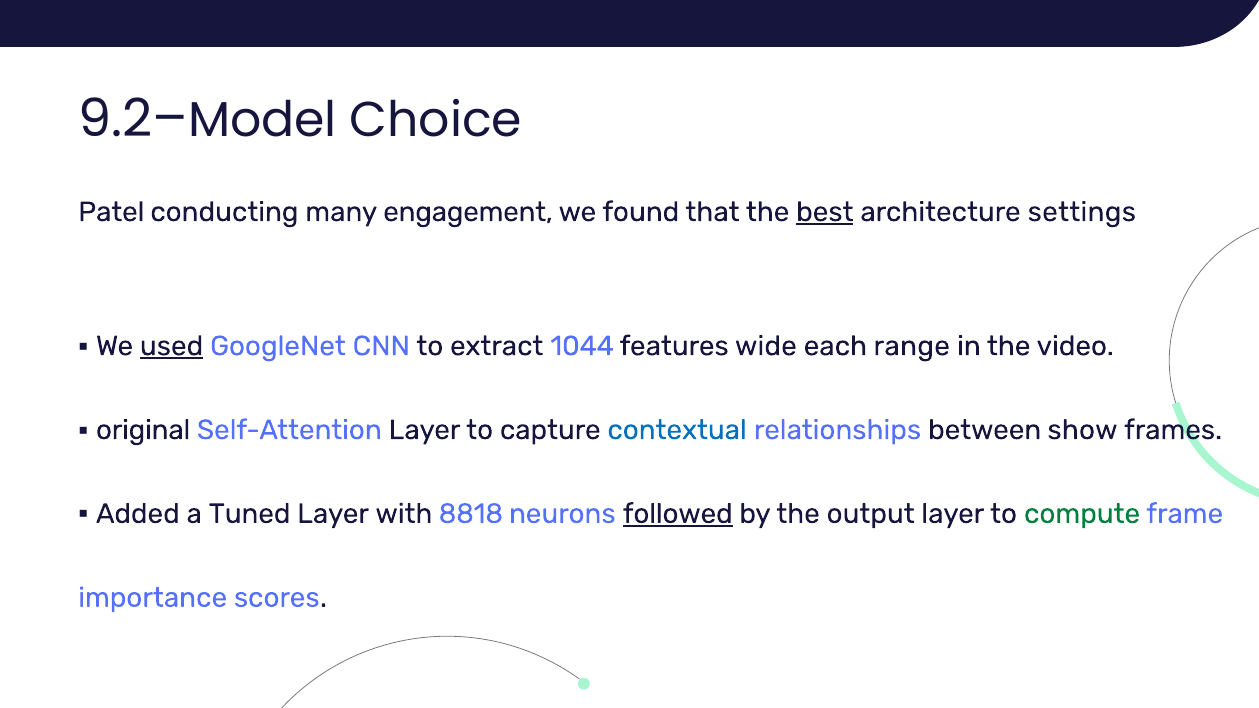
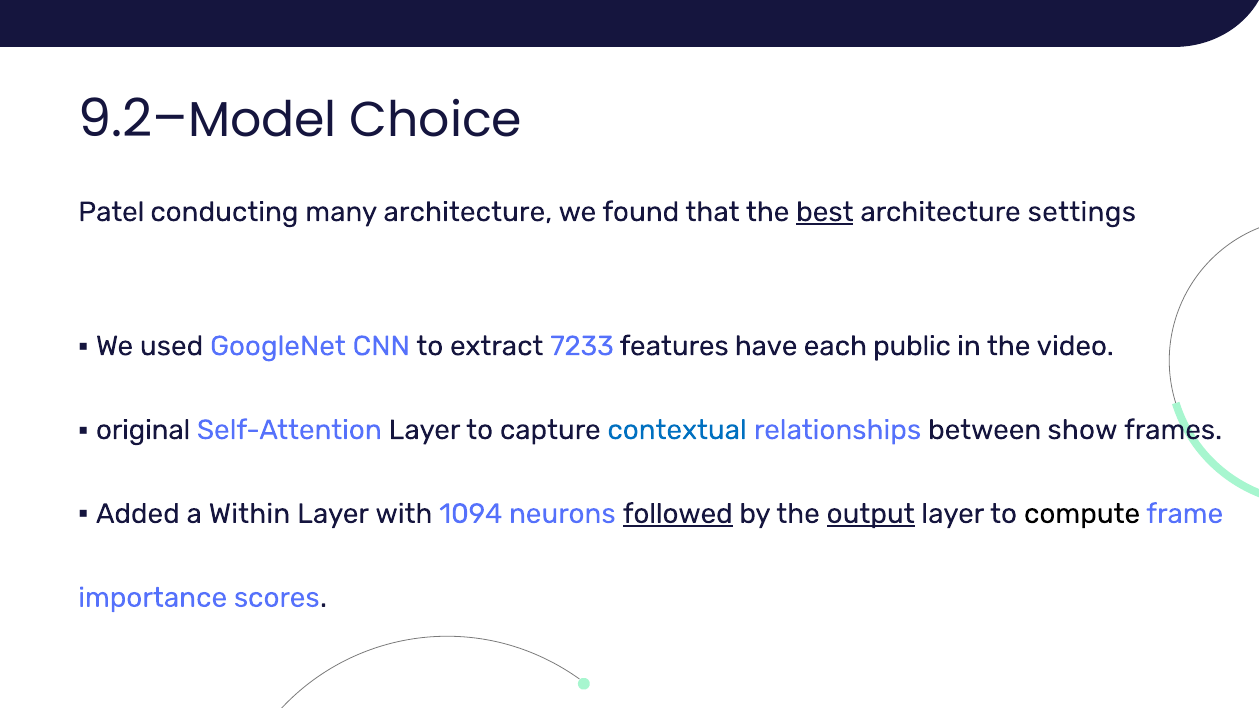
many engagement: engagement -> architecture
used underline: present -> none
1044: 1044 -> 7233
wide: wide -> have
range: range -> public
Tuned: Tuned -> Within
8818: 8818 -> 1094
output underline: none -> present
compute colour: green -> black
